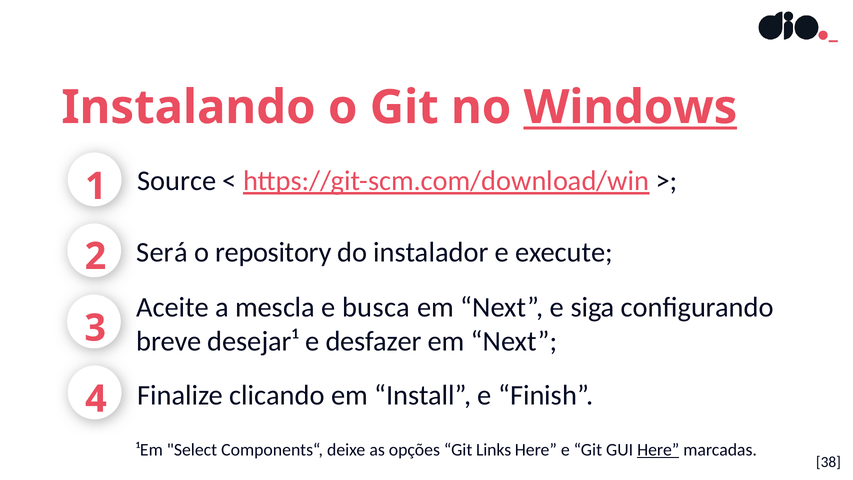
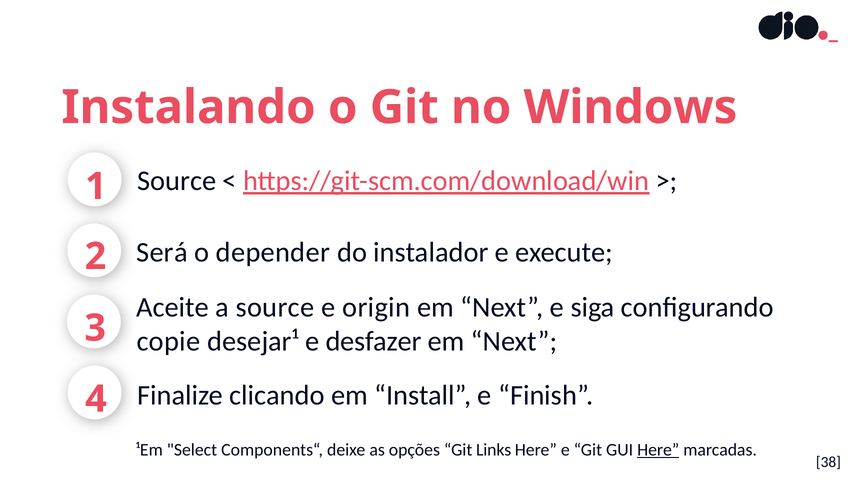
Windows underline: present -> none
repository: repository -> depender
a mescla: mescla -> source
busca: busca -> origin
breve: breve -> copie
